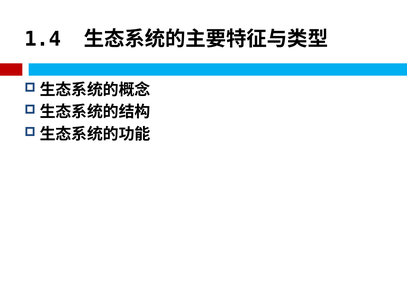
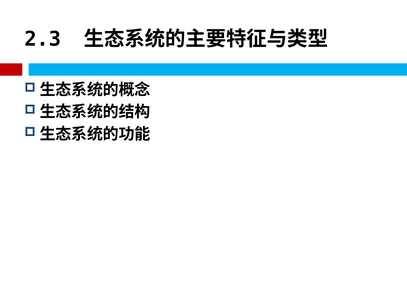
1.4: 1.4 -> 2.3
